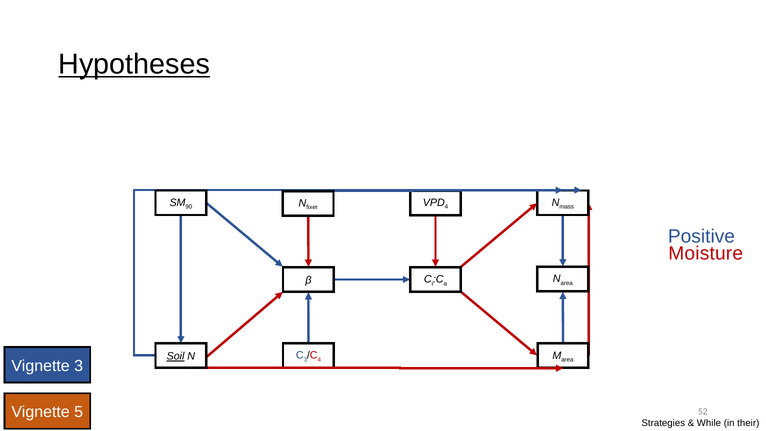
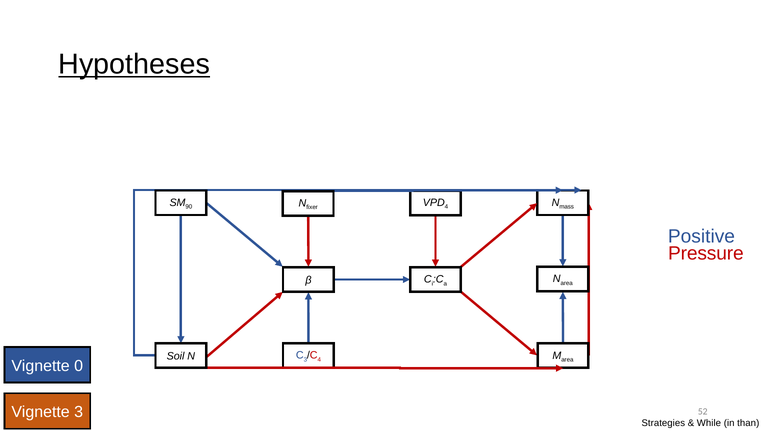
Moisture: Moisture -> Pressure
Soil underline: present -> none
Vignette 3: 3 -> 0
Vignette 5: 5 -> 3
their: their -> than
